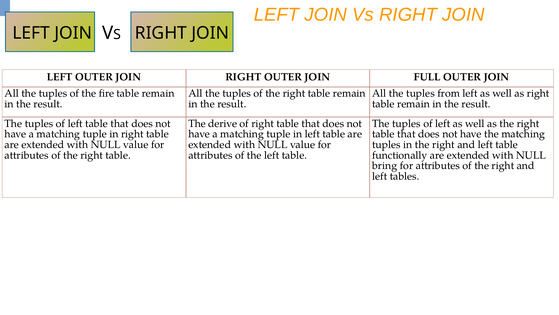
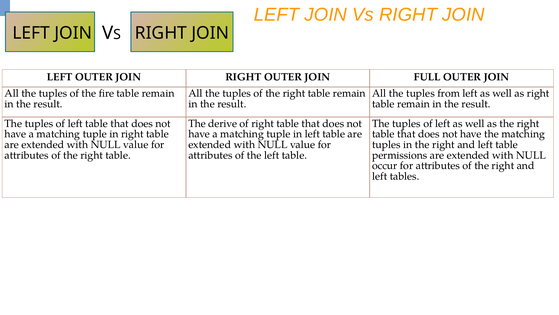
functionally: functionally -> permissions
bring: bring -> occur
